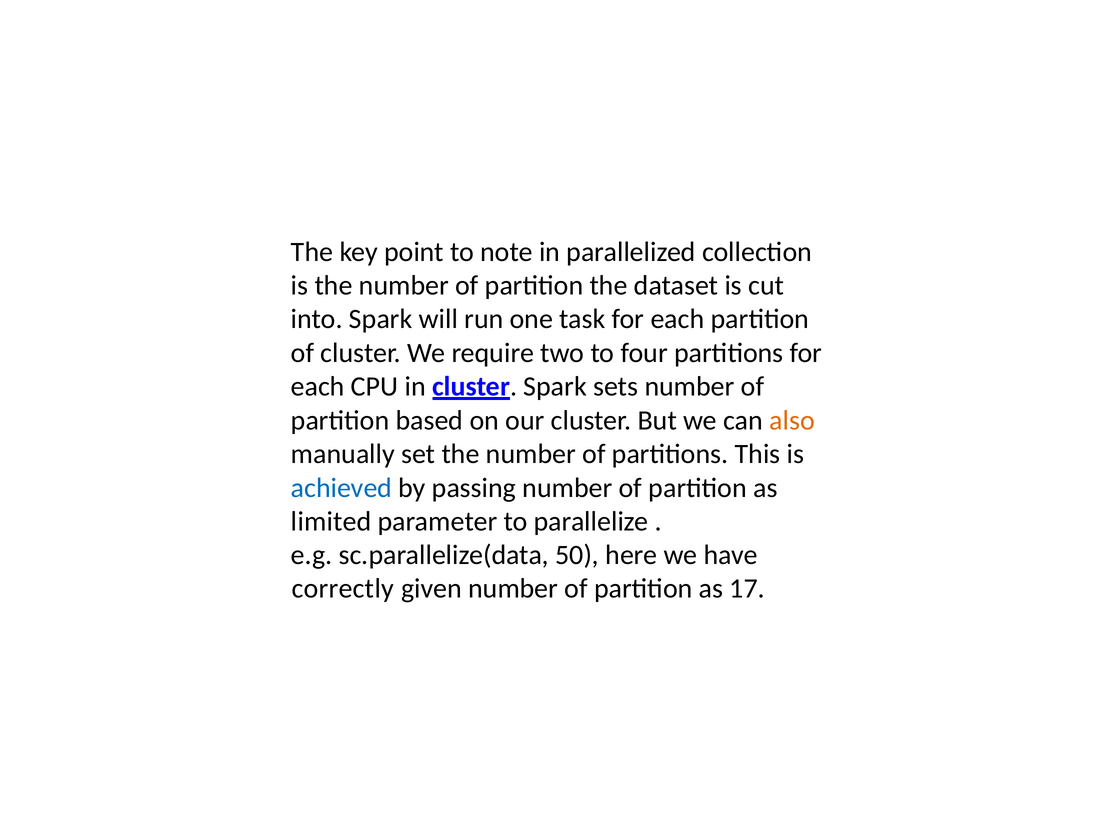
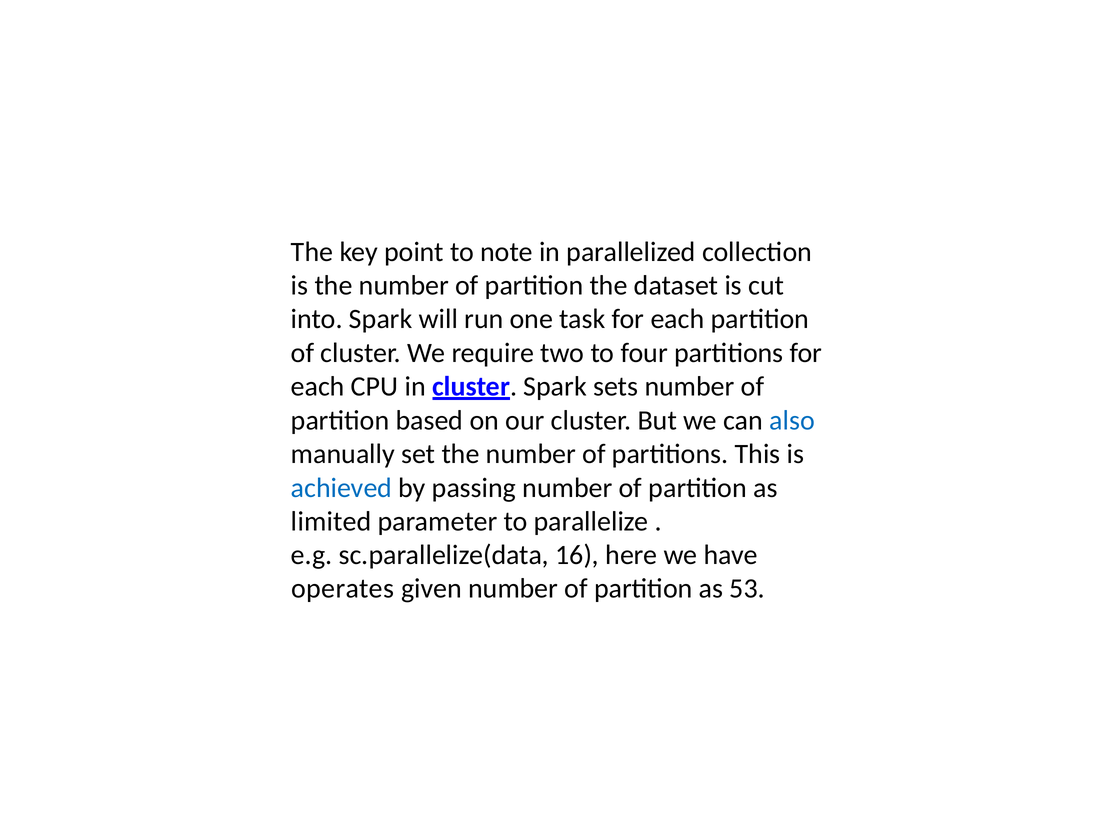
also colour: orange -> blue
50: 50 -> 16
correctly: correctly -> operates
17: 17 -> 53
